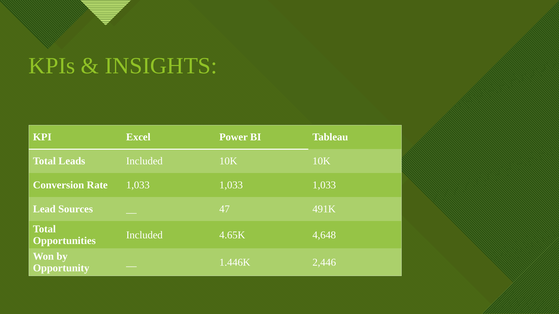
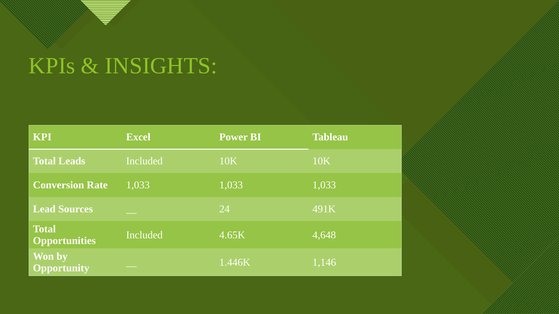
47: 47 -> 24
2,446: 2,446 -> 1,146
